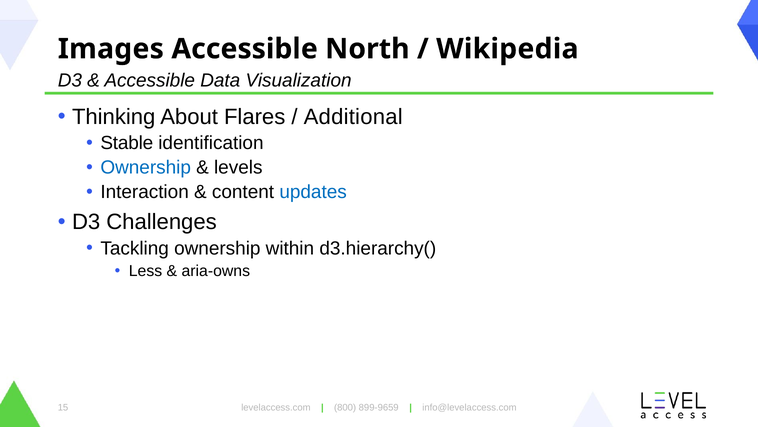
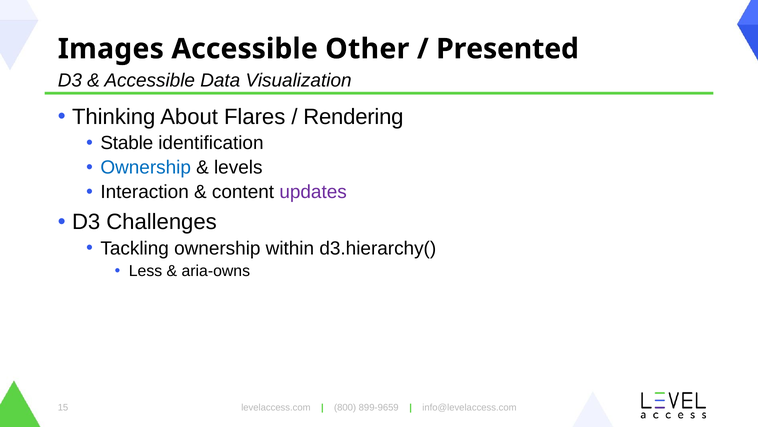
North: North -> Other
Wikipedia: Wikipedia -> Presented
Additional: Additional -> Rendering
updates colour: blue -> purple
